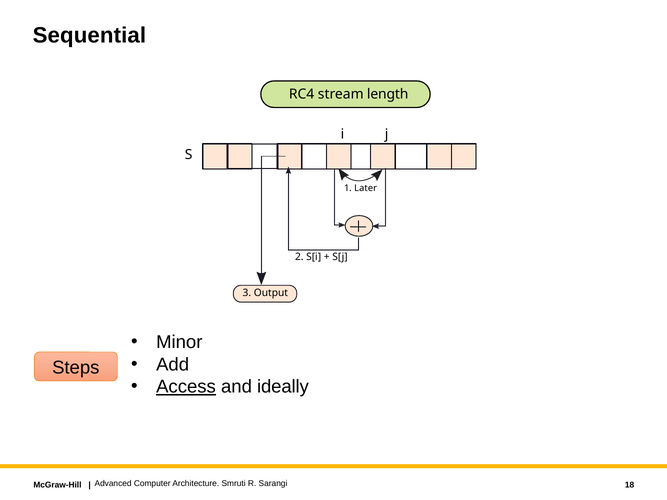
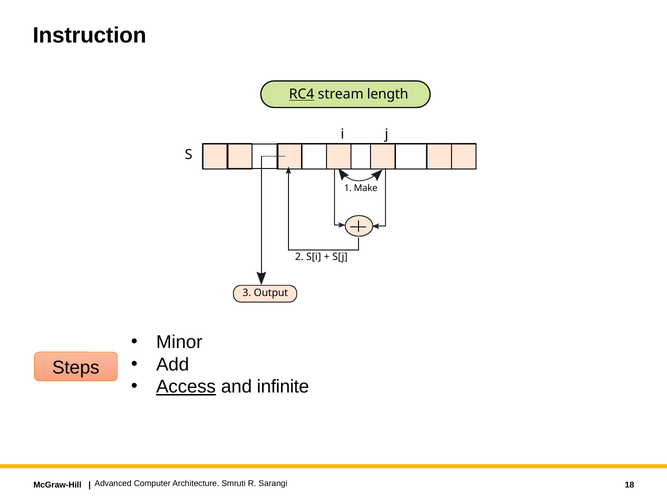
Sequential: Sequential -> Instruction
RC4 underline: none -> present
Later: Later -> Make
ideally: ideally -> infinite
